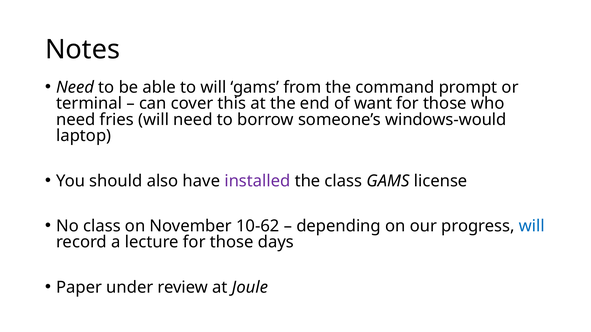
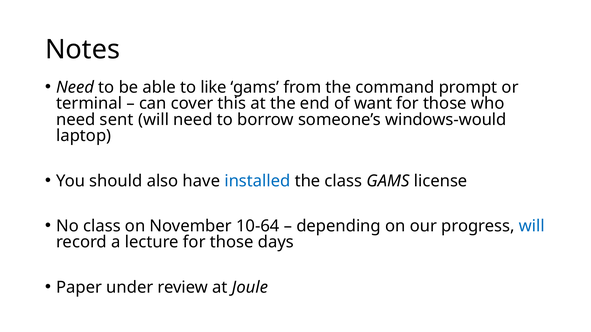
to will: will -> like
fries: fries -> sent
installed colour: purple -> blue
10-62: 10-62 -> 10-64
